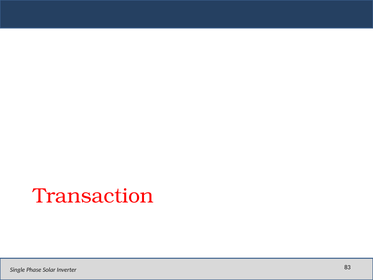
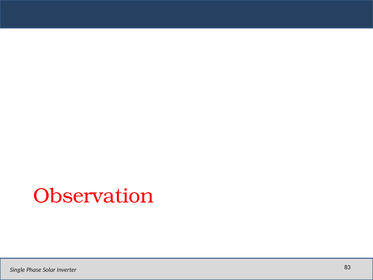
Transaction: Transaction -> Observation
